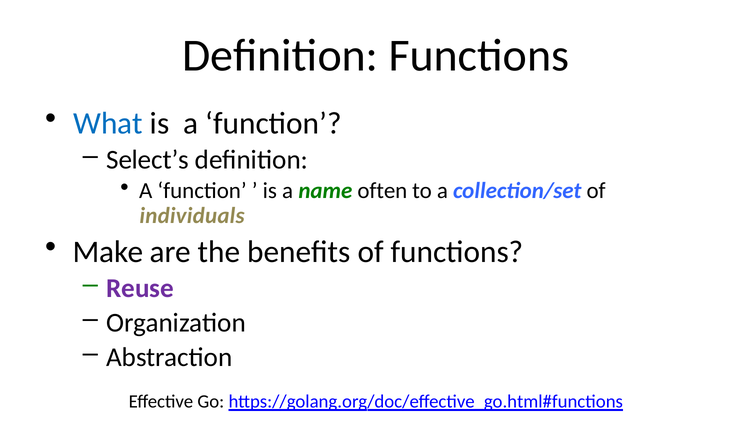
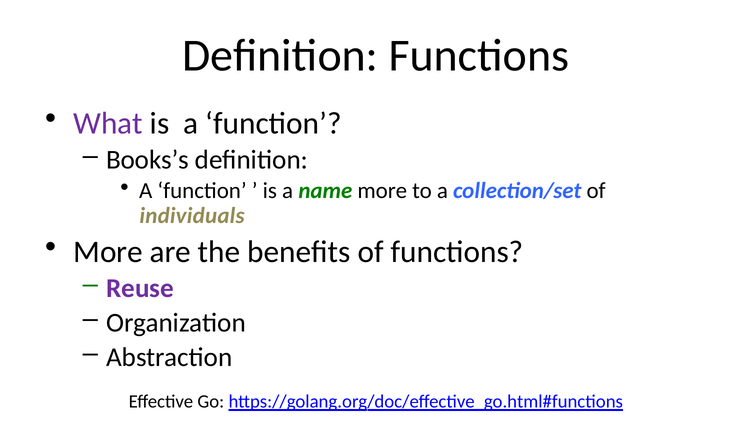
What colour: blue -> purple
Select’s: Select’s -> Books’s
name often: often -> more
Make at (108, 252): Make -> More
